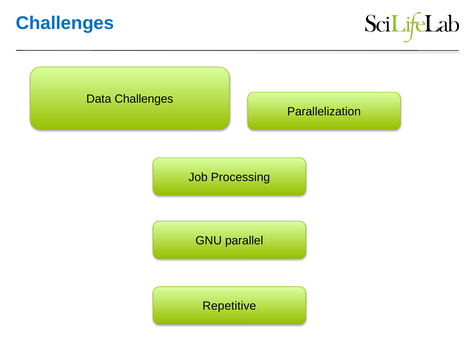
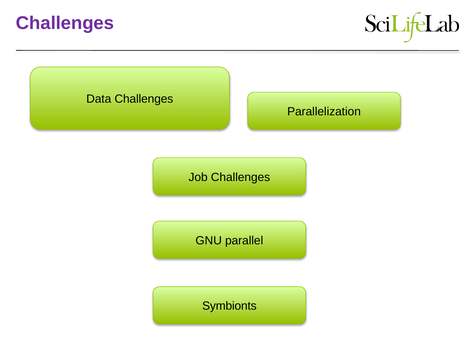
Challenges at (65, 23) colour: blue -> purple
Job Processing: Processing -> Challenges
Repetitive: Repetitive -> Symbionts
